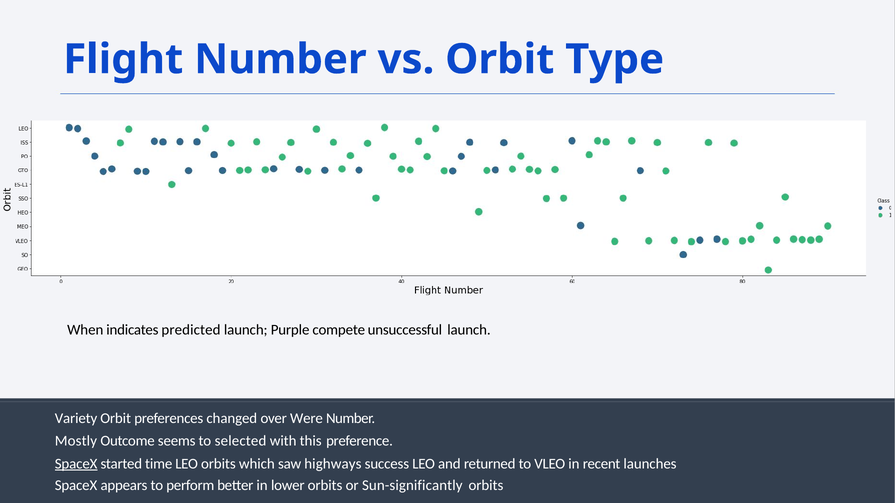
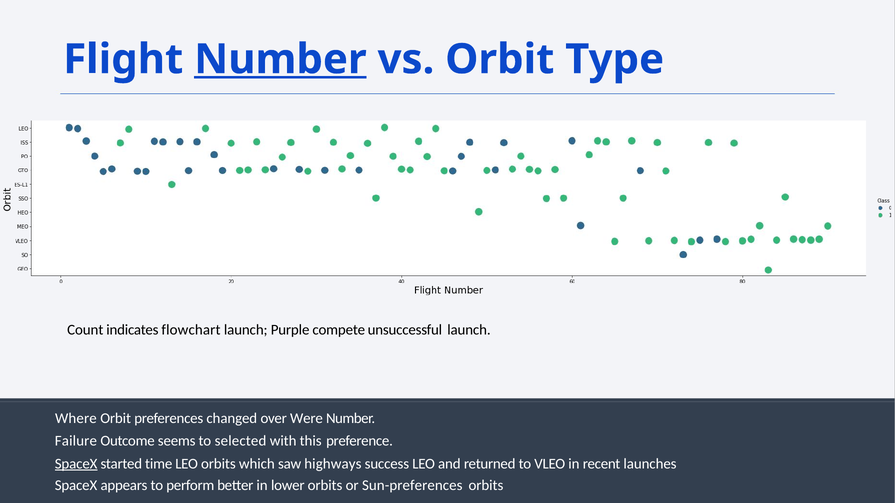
Number at (280, 59) underline: none -> present
When: When -> Count
predicted: predicted -> flowchart
Variety: Variety -> Where
Mostly: Mostly -> Failure
Sun-significantly: Sun-significantly -> Sun-preferences
